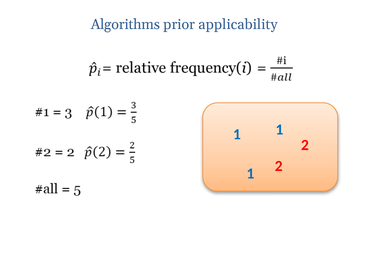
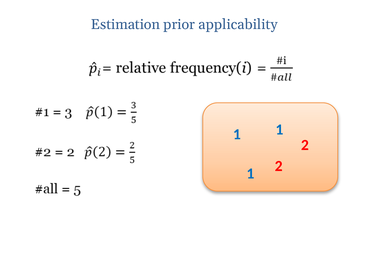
Algorithms: Algorithms -> Estimation
